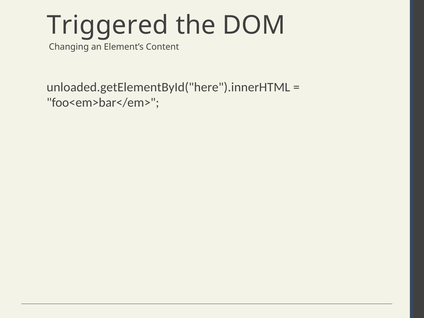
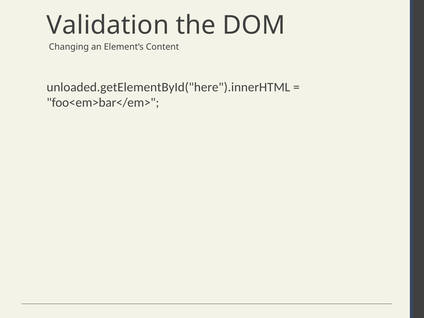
Triggered: Triggered -> Validation
